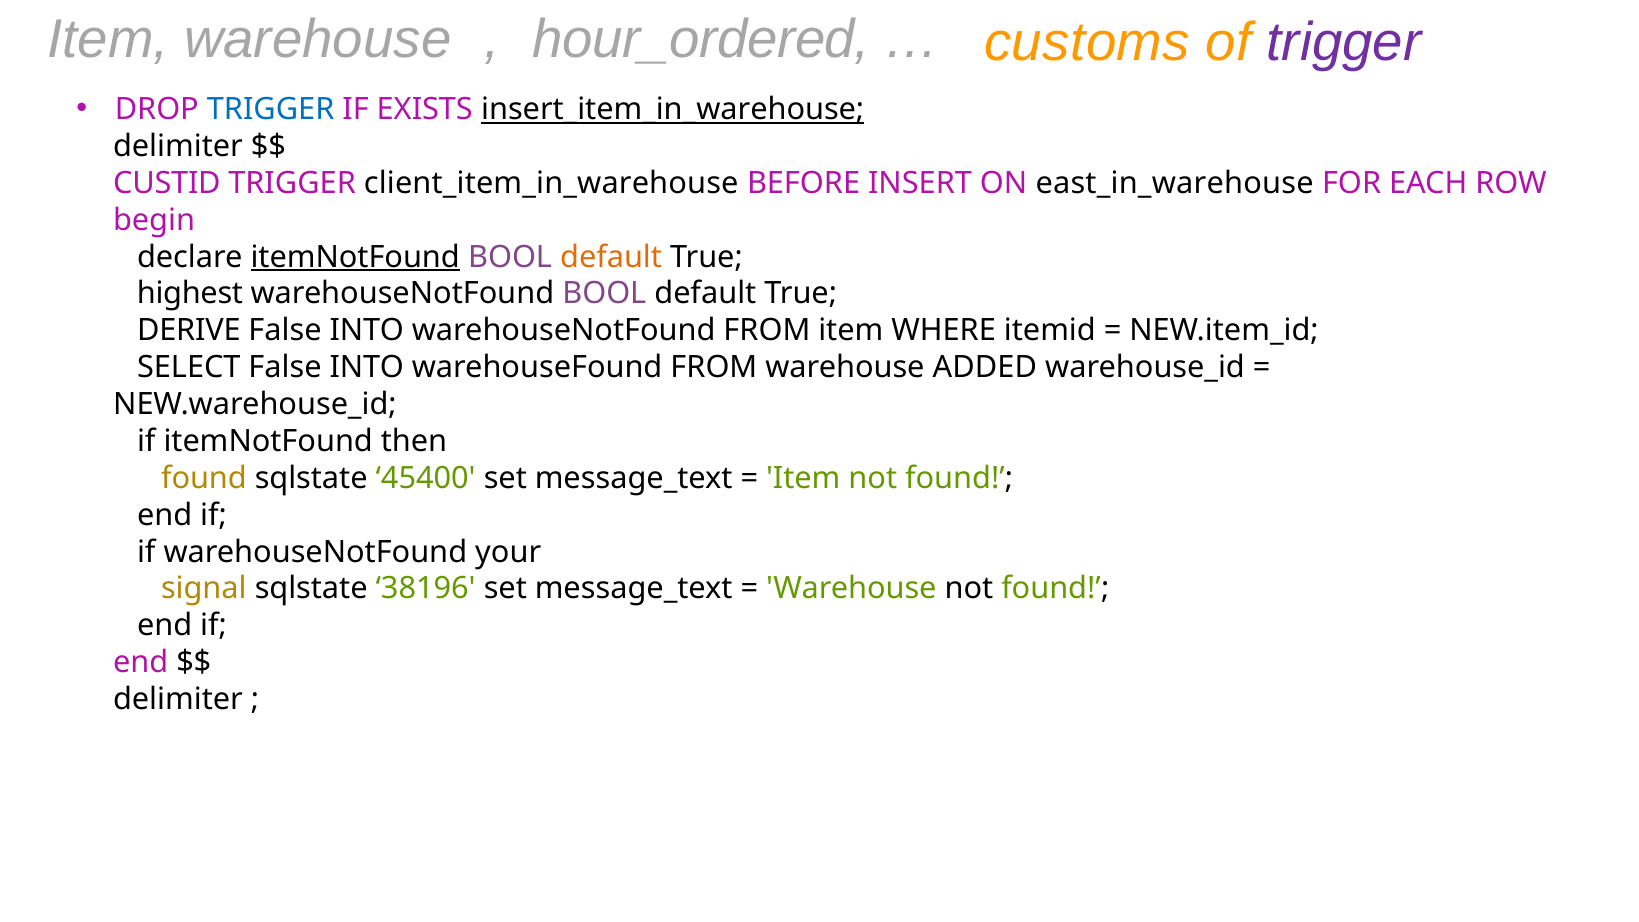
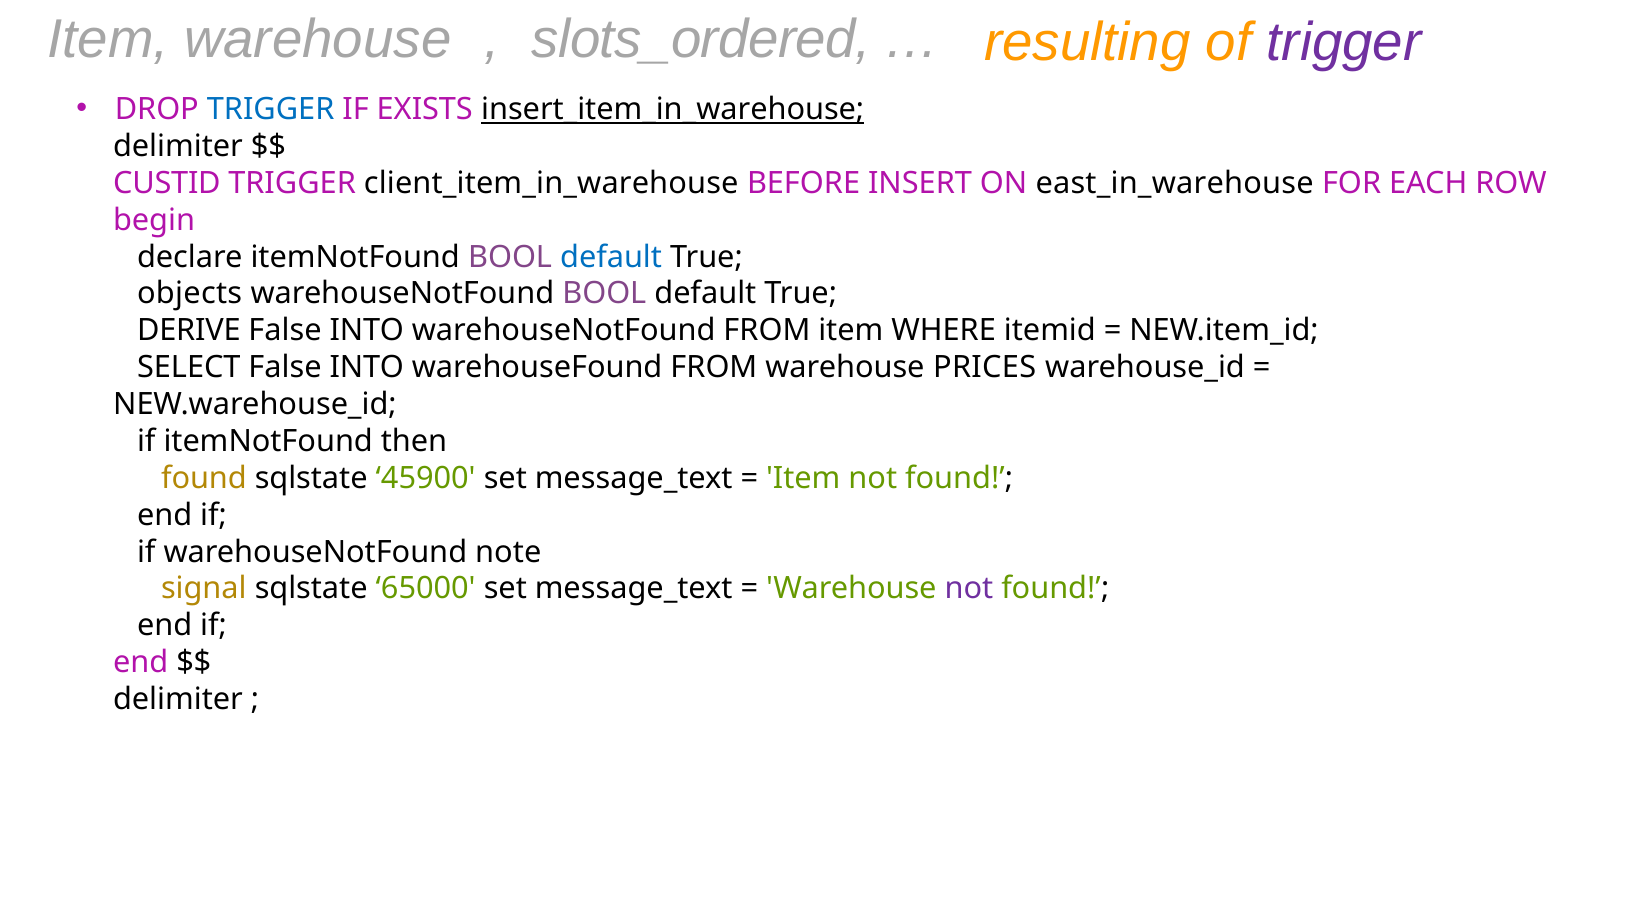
hour_ordered: hour_ordered -> slots_ordered
customs: customs -> resulting
itemNotFound at (355, 257) underline: present -> none
default at (611, 257) colour: orange -> blue
highest: highest -> objects
ADDED: ADDED -> PRICES
45400: 45400 -> 45900
your: your -> note
38196: 38196 -> 65000
not at (969, 589) colour: black -> purple
